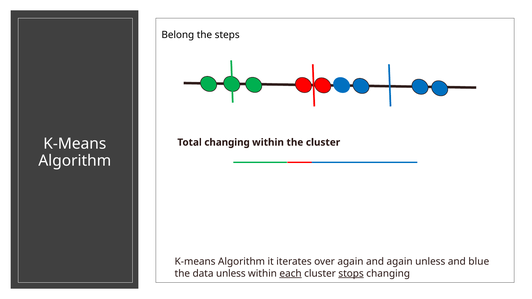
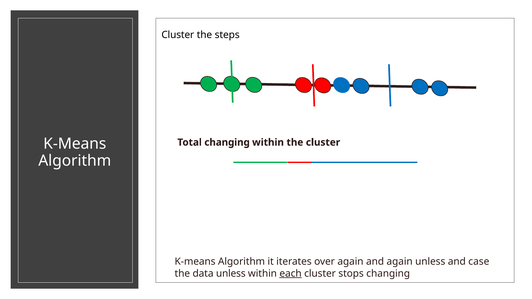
Belong at (178, 35): Belong -> Cluster
blue: blue -> case
stops underline: present -> none
